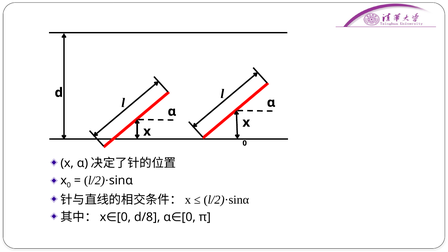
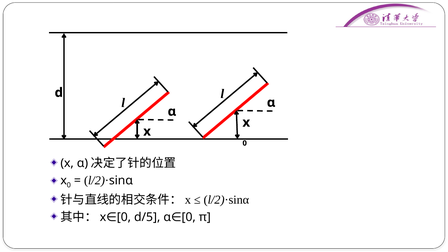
d/8: d/8 -> d/5
